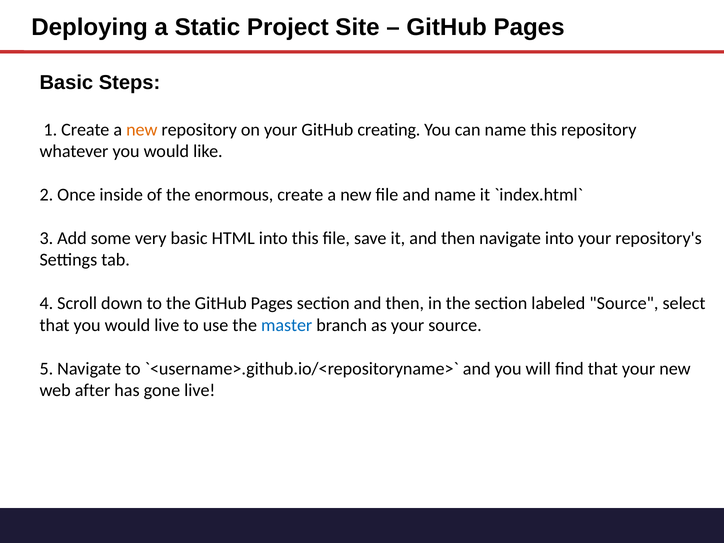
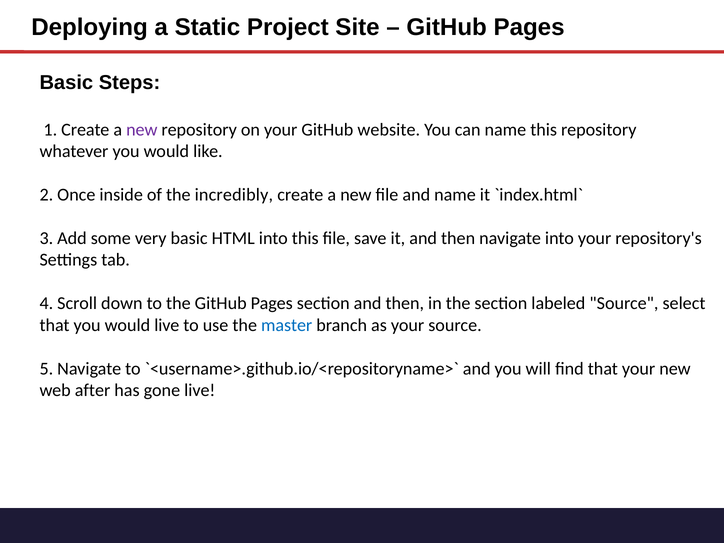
new at (142, 130) colour: orange -> purple
creating: creating -> website
enormous: enormous -> incredibly
